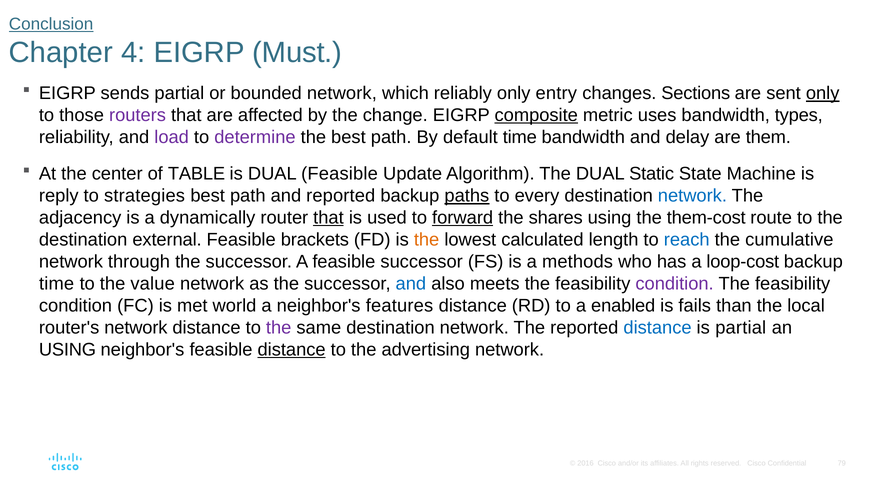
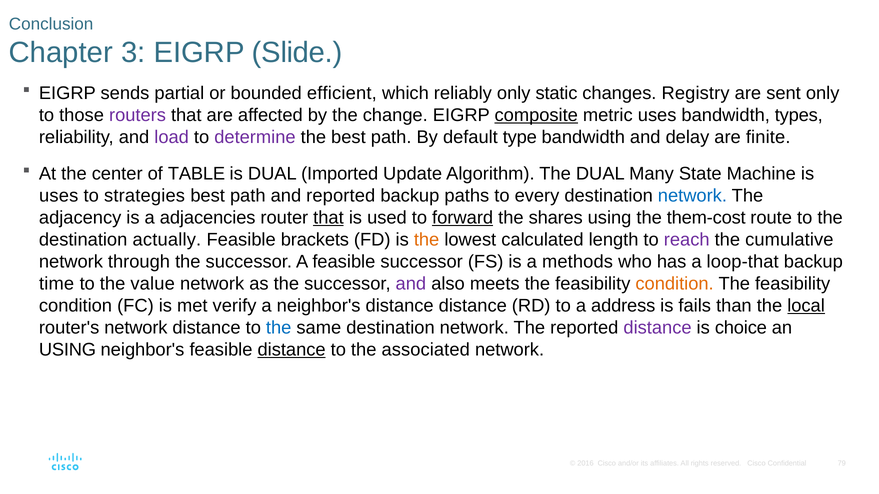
Conclusion underline: present -> none
4: 4 -> 3
Must: Must -> Slide
bounded network: network -> efficient
entry: entry -> static
Sections: Sections -> Registry
only at (823, 93) underline: present -> none
default time: time -> type
them: them -> finite
DUAL Feasible: Feasible -> Imported
Static: Static -> Many
reply at (59, 196): reply -> uses
paths underline: present -> none
dynamically: dynamically -> adjacencies
external: external -> actually
reach colour: blue -> purple
loop-cost: loop-cost -> loop-that
and at (411, 284) colour: blue -> purple
condition at (675, 284) colour: purple -> orange
world: world -> verify
neighbor's features: features -> distance
enabled: enabled -> address
local underline: none -> present
the at (279, 328) colour: purple -> blue
distance at (658, 328) colour: blue -> purple
is partial: partial -> choice
advertising: advertising -> associated
